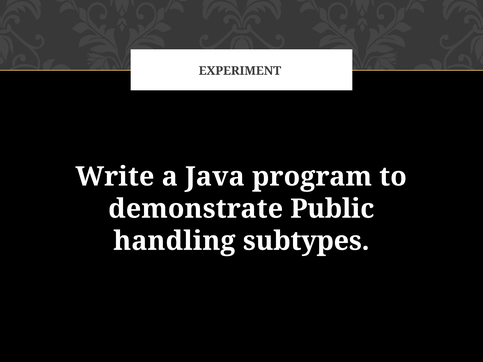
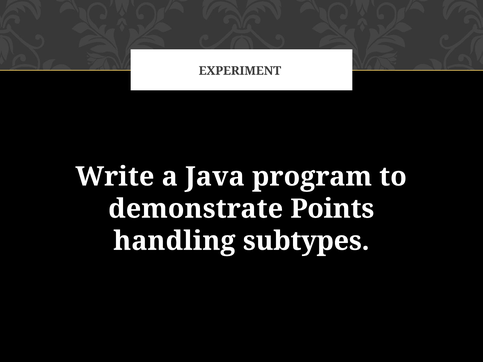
Public: Public -> Points
